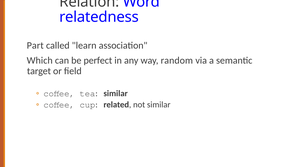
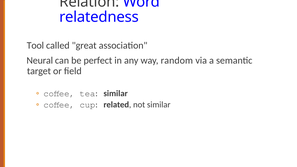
Part: Part -> Tool
learn: learn -> great
Which: Which -> Neural
